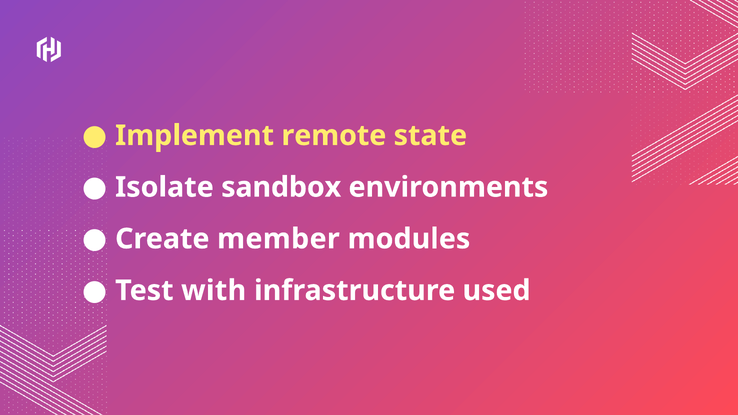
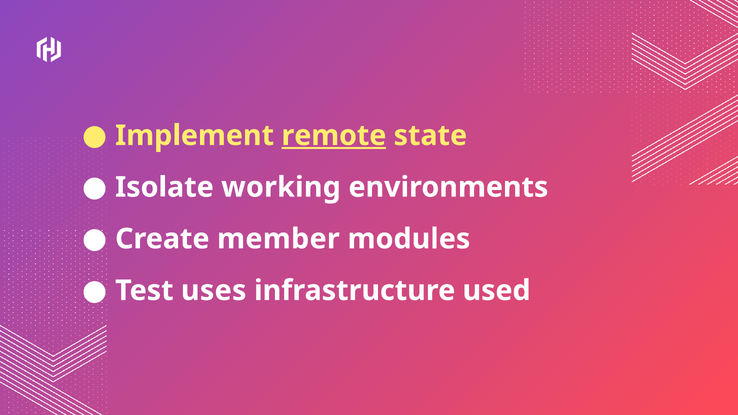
remote underline: none -> present
sandbox: sandbox -> working
with: with -> uses
